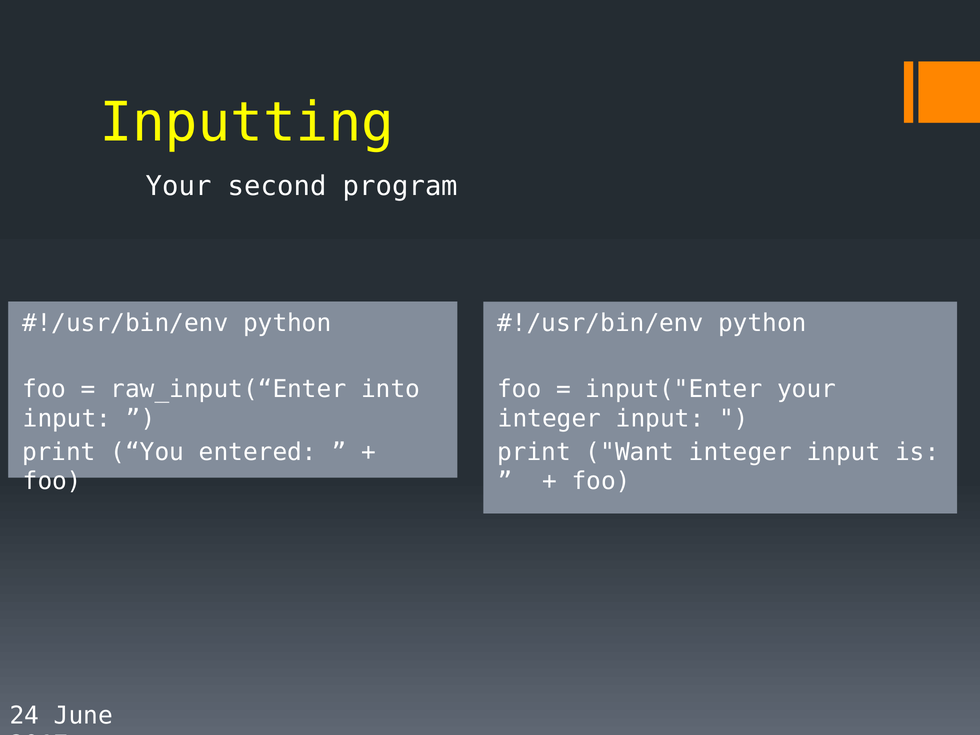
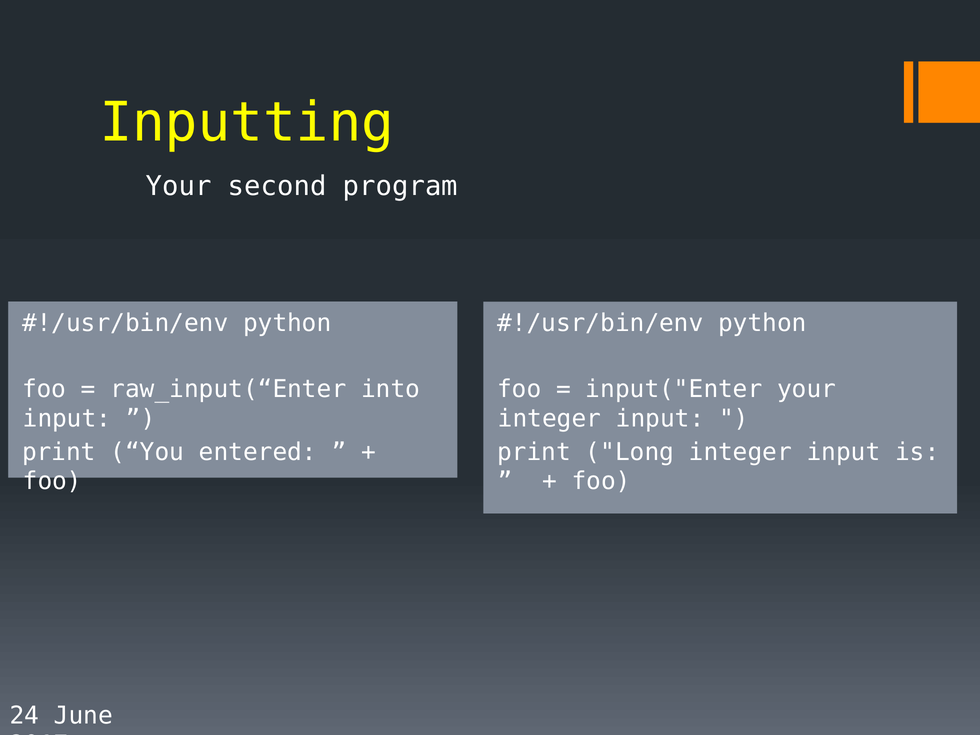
Want: Want -> Long
